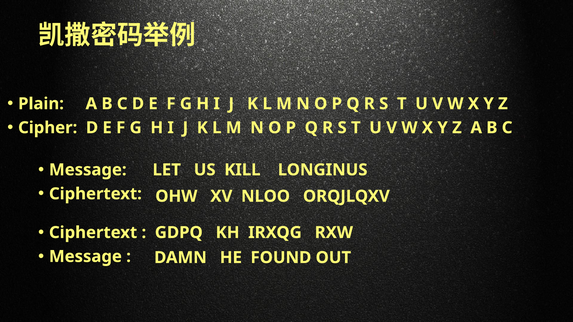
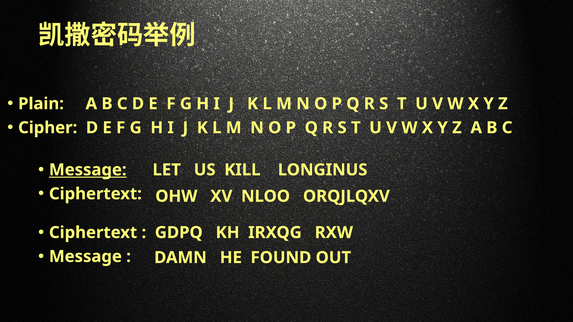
Message at (88, 170) underline: none -> present
